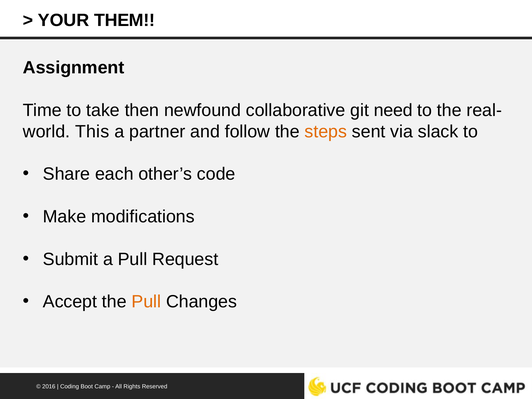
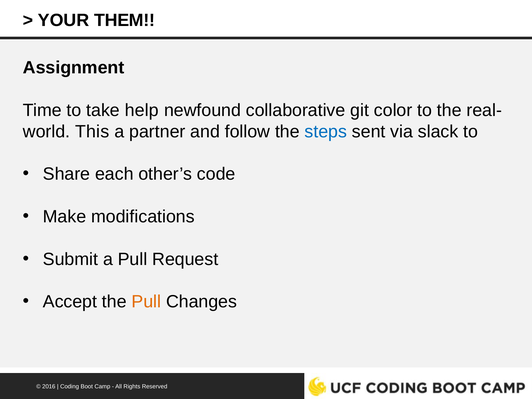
then: then -> help
need: need -> color
steps colour: orange -> blue
